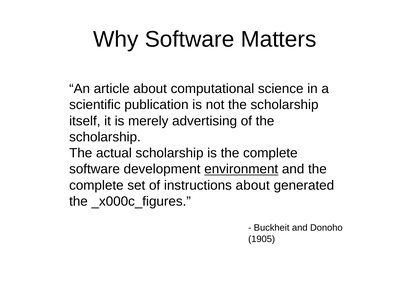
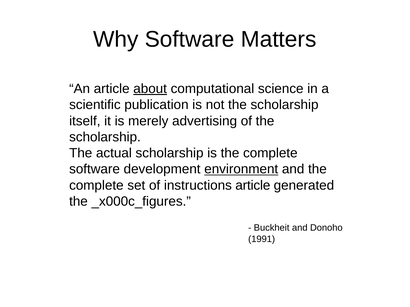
about at (150, 89) underline: none -> present
instructions about: about -> article
1905: 1905 -> 1991
